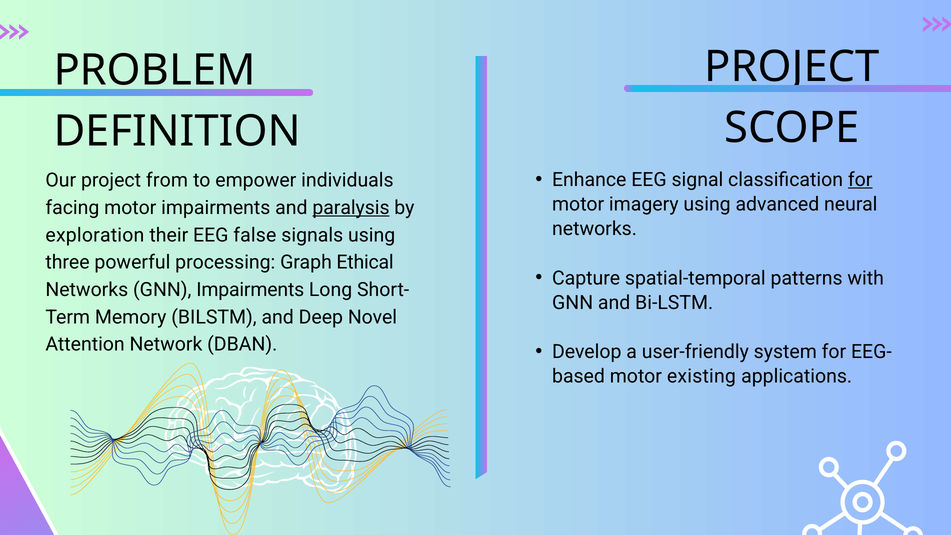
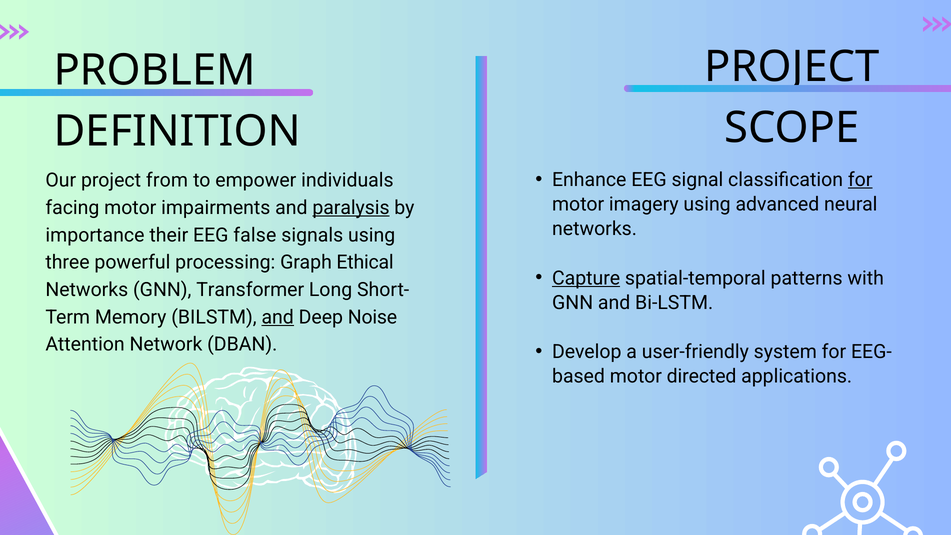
exploration: exploration -> importance
Capture underline: none -> present
GNN Impairments: Impairments -> Transformer
and at (278, 317) underline: none -> present
Novel: Novel -> Noise
existing: existing -> directed
